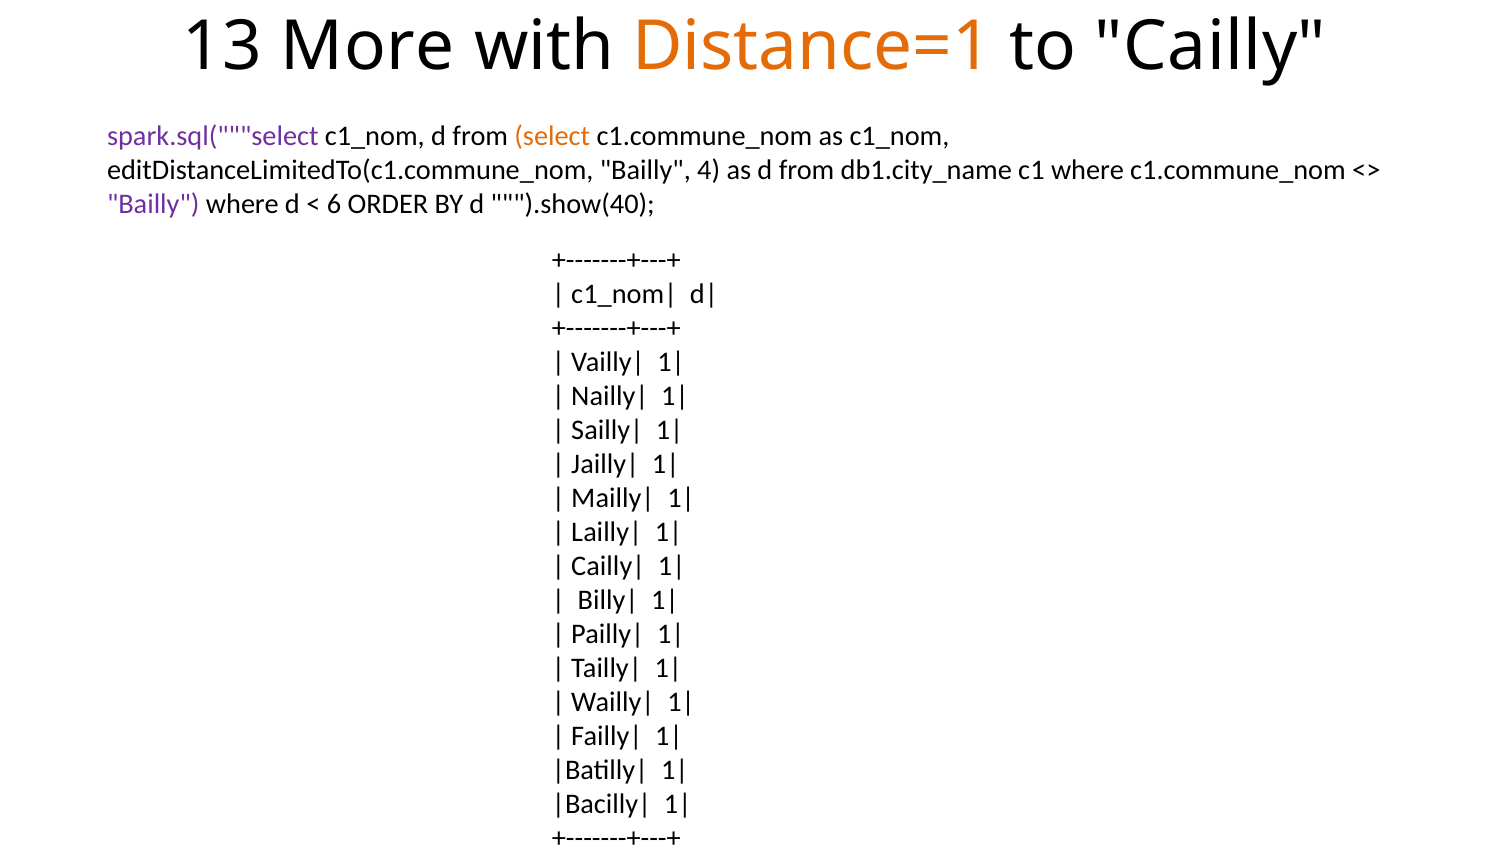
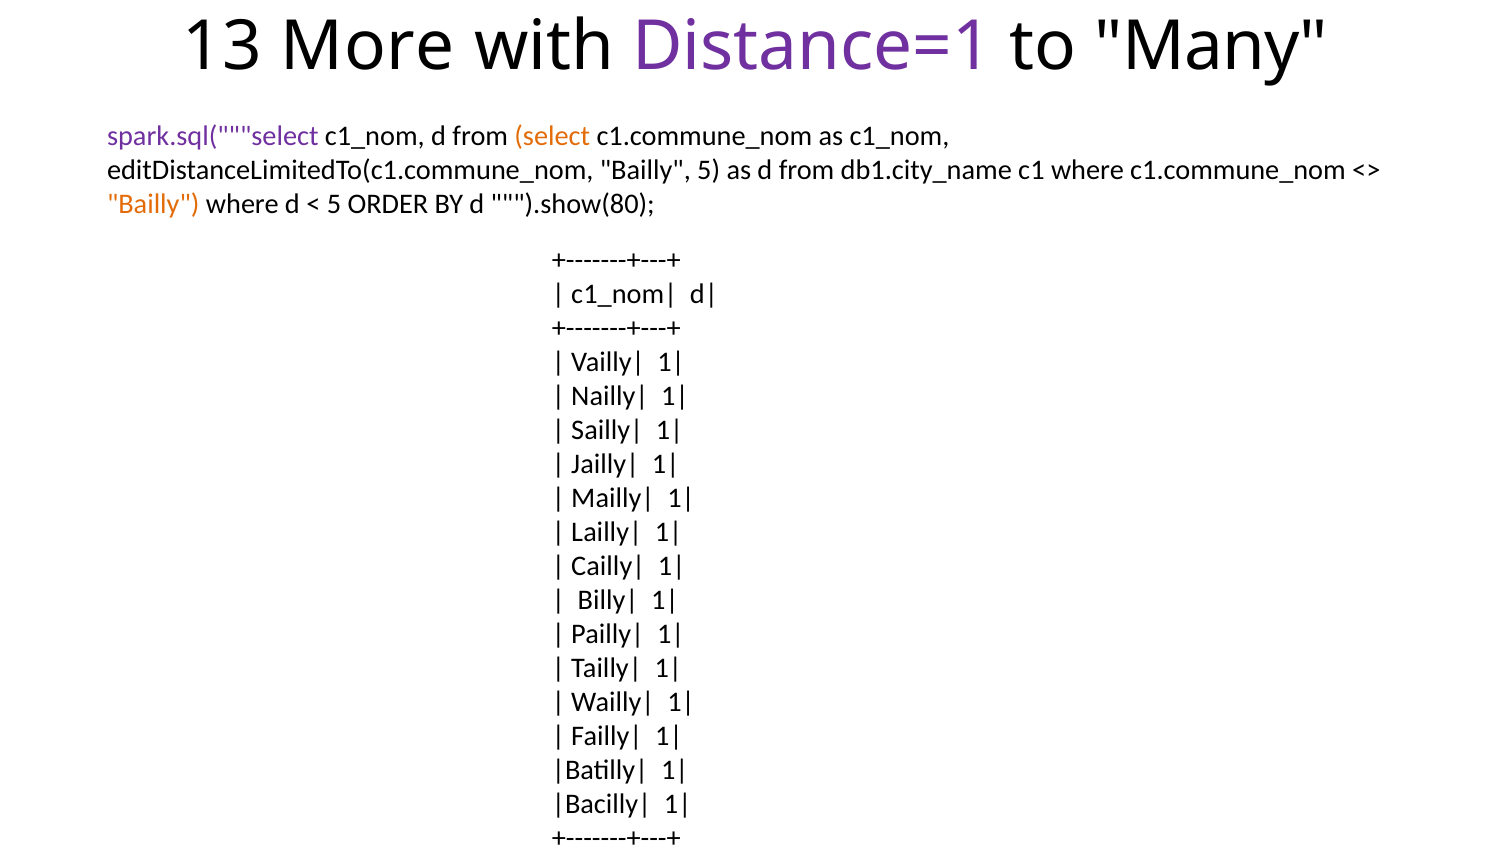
Distance=1 colour: orange -> purple
Cailly: Cailly -> Many
Bailly 4: 4 -> 5
Bailly at (153, 204) colour: purple -> orange
6 at (334, 204): 6 -> 5
).show(40: ).show(40 -> ).show(80
